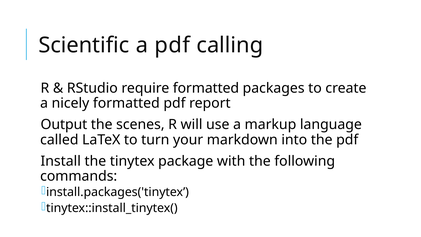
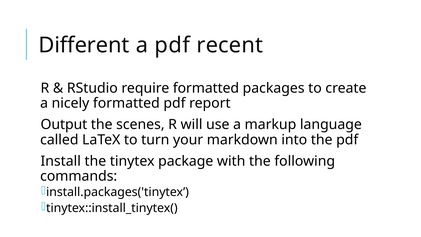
Scientific: Scientific -> Different
calling: calling -> recent
